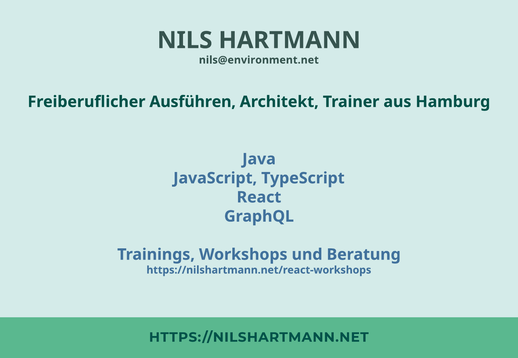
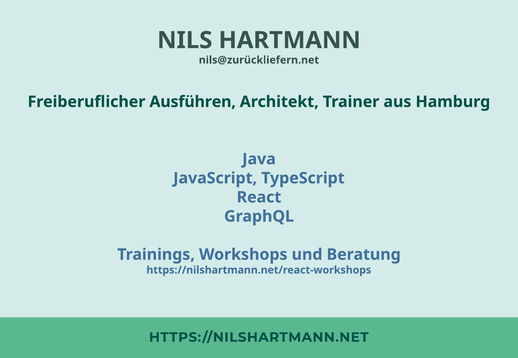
nils@environment.net: nils@environment.net -> nils@zurückliefern.net
